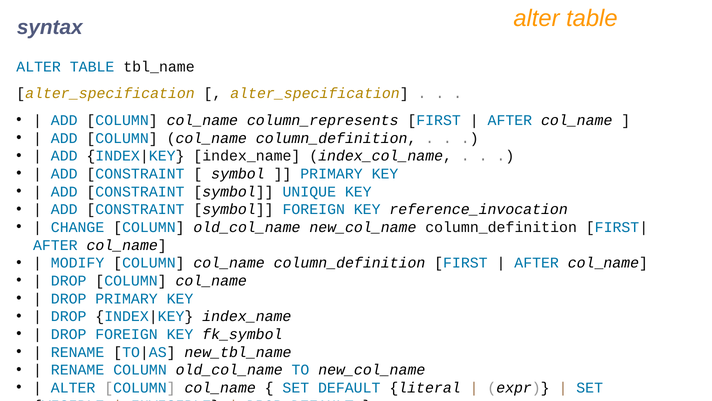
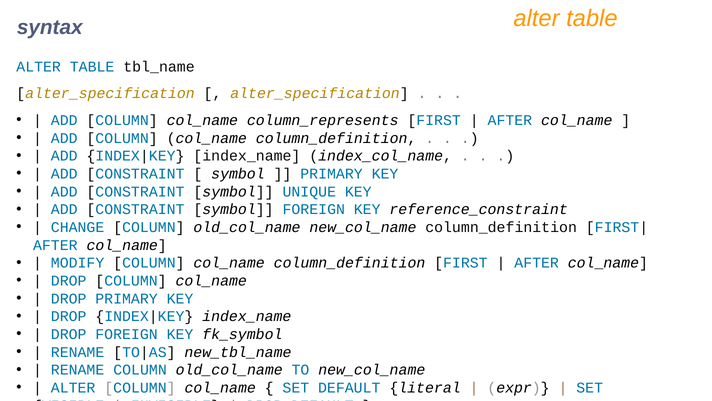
reference_invocation: reference_invocation -> reference_constraint
